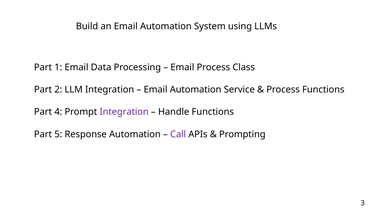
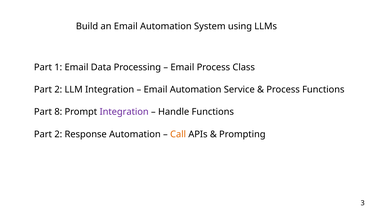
4: 4 -> 8
5 at (58, 134): 5 -> 2
Call colour: purple -> orange
